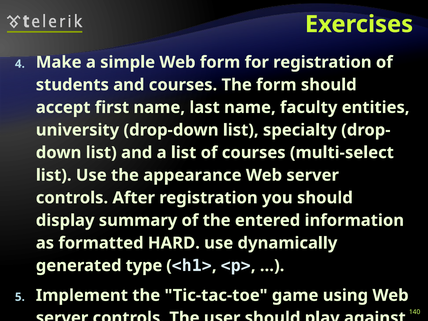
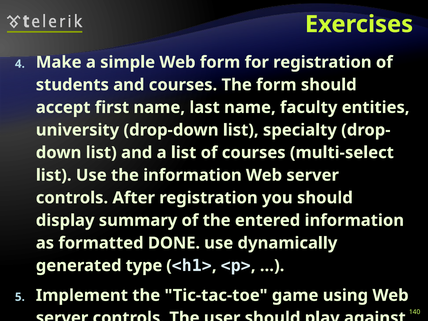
the appearance: appearance -> information
HARD: HARD -> DONE
